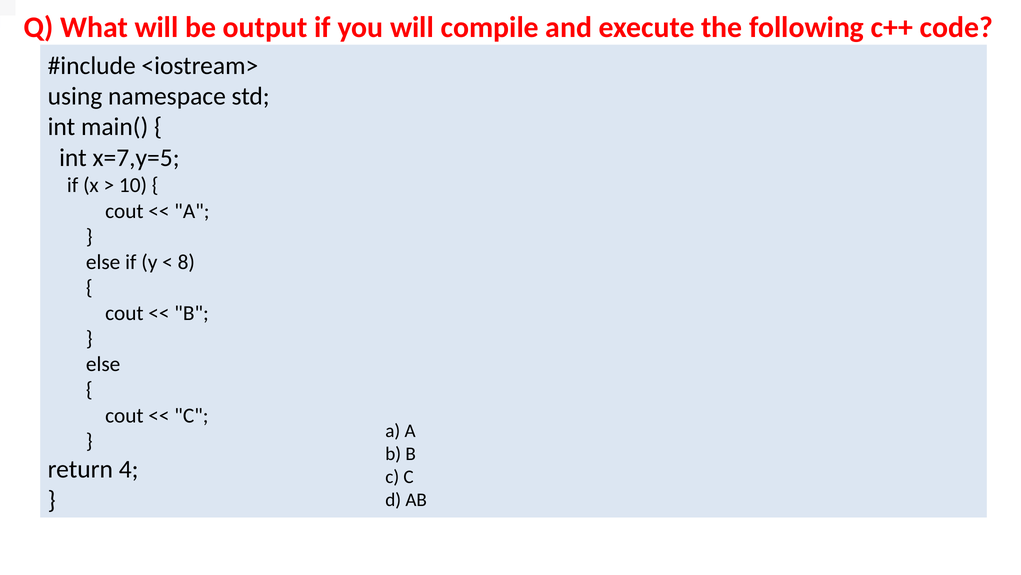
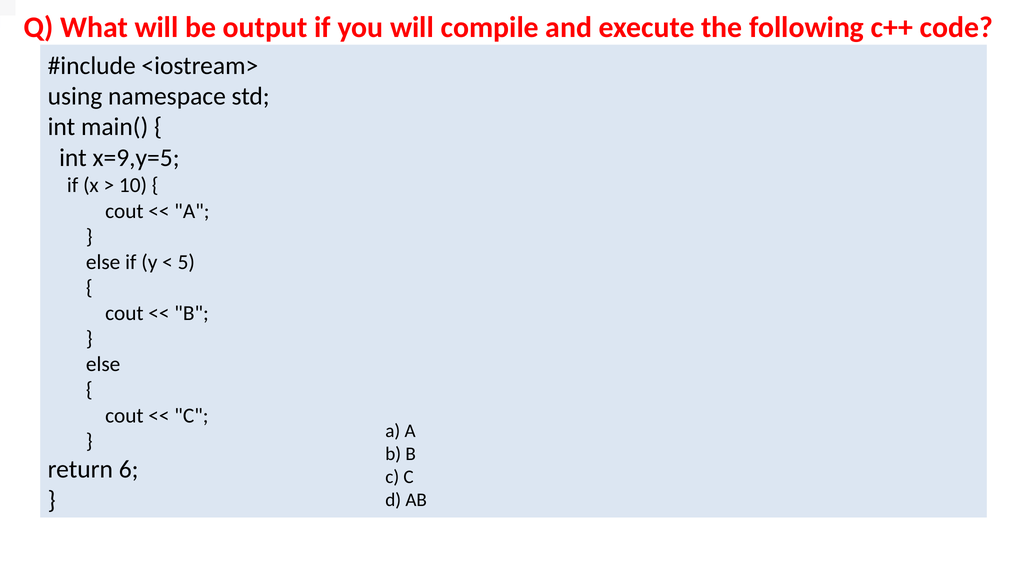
x=7,y=5: x=7,y=5 -> x=9,y=5
8: 8 -> 5
4: 4 -> 6
